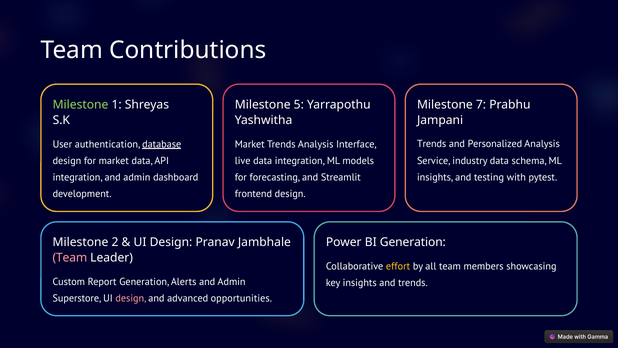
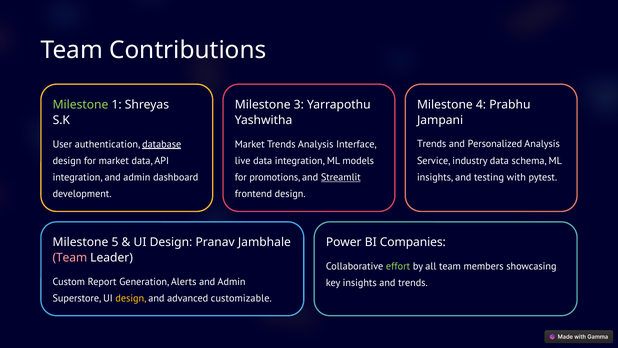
5: 5 -> 3
7: 7 -> 4
forecasting: forecasting -> promotions
Streamlit underline: none -> present
2: 2 -> 5
BI Generation: Generation -> Companies
effort colour: yellow -> light green
design at (131, 298) colour: pink -> yellow
opportunities: opportunities -> customizable
